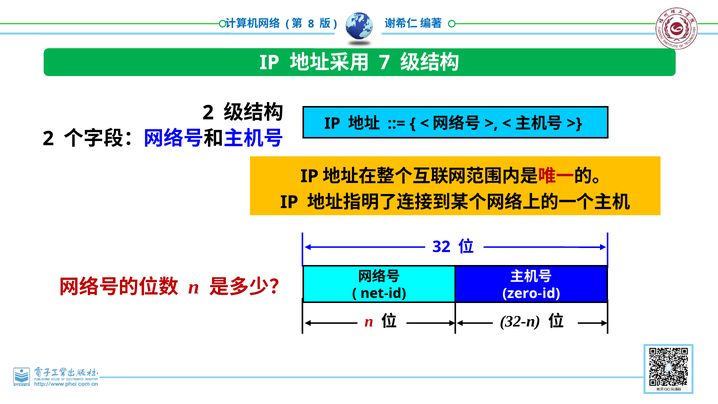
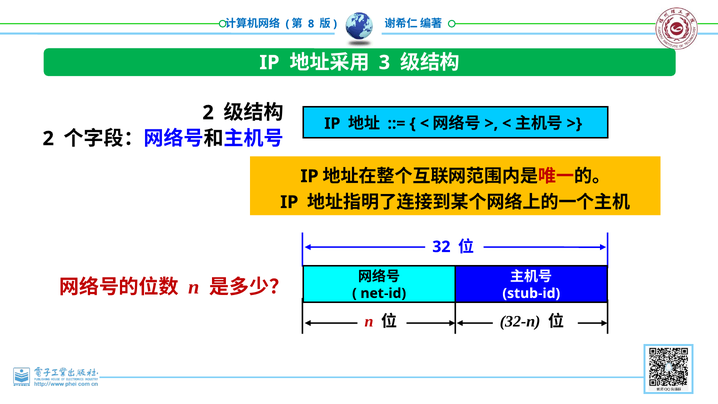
7: 7 -> 3
zero-id: zero-id -> stub-id
